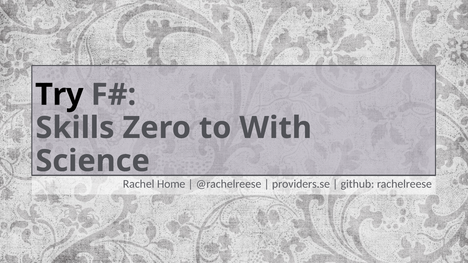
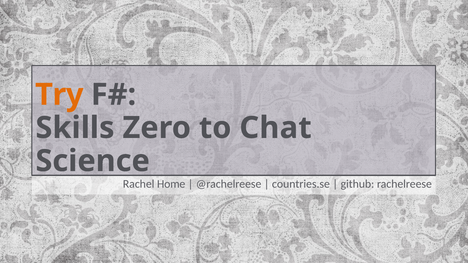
Try colour: black -> orange
With: With -> Chat
providers.se: providers.se -> countries.se
